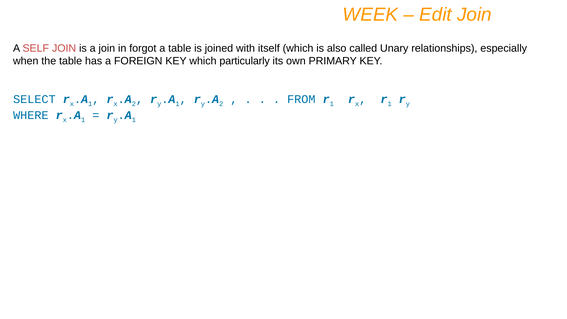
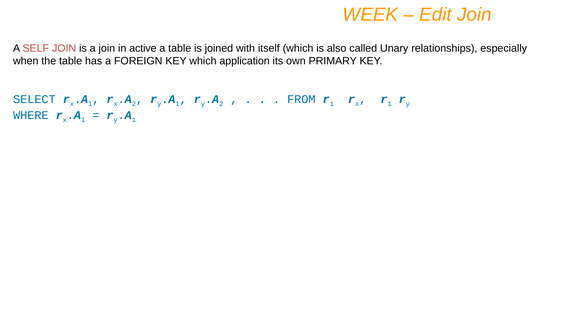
forgot: forgot -> active
particularly: particularly -> application
